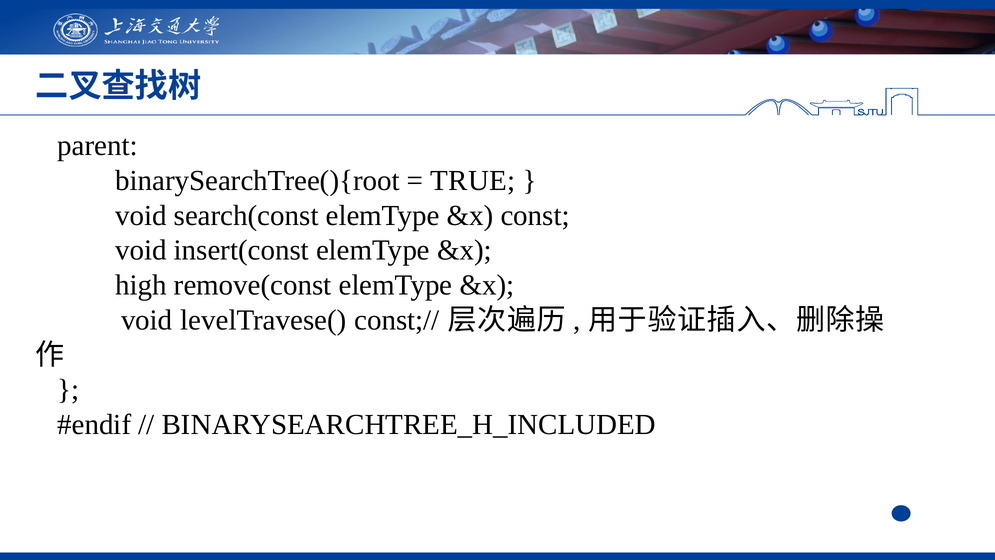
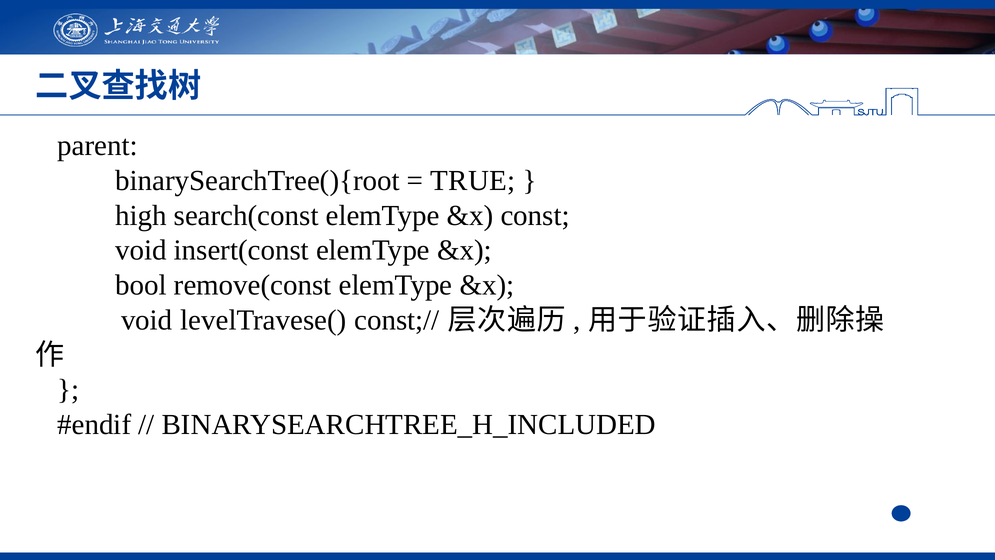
void at (141, 215): void -> high
high: high -> bool
